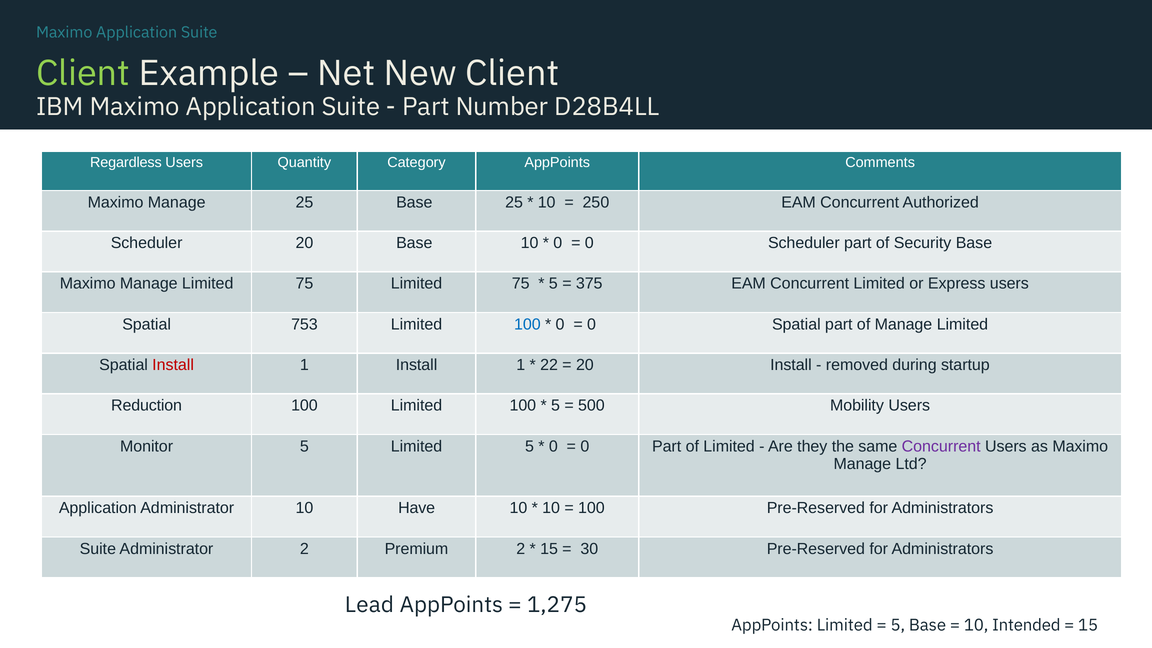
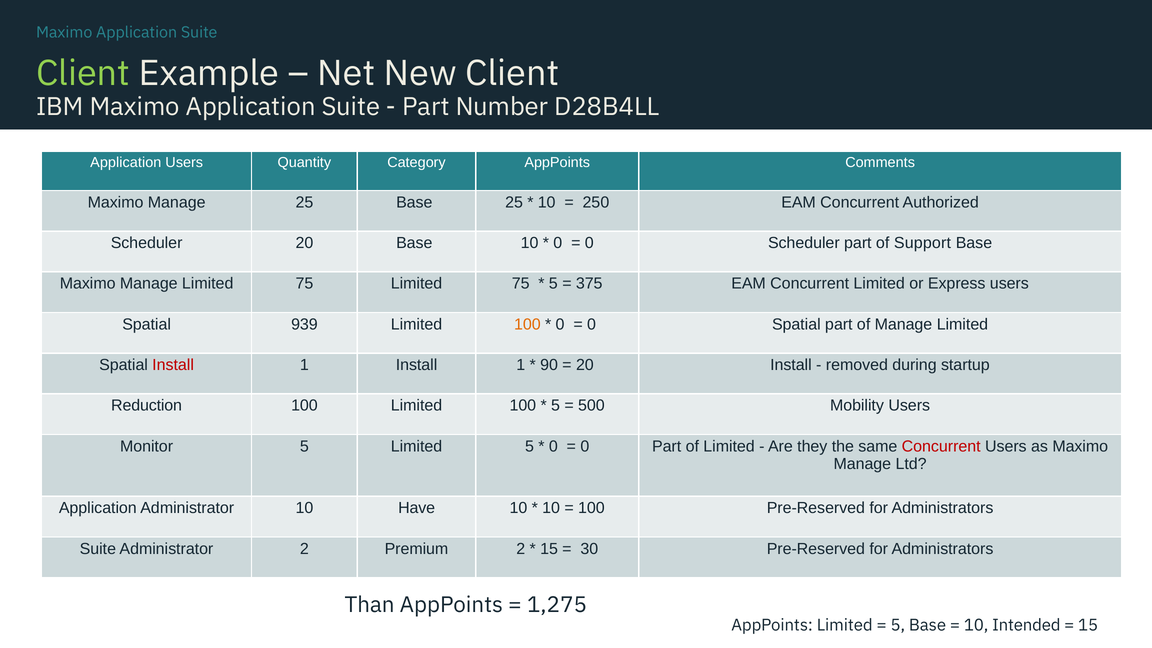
Regardless at (126, 162): Regardless -> Application
Security: Security -> Support
753: 753 -> 939
100 at (527, 324) colour: blue -> orange
22: 22 -> 90
Concurrent at (941, 446) colour: purple -> red
Lead: Lead -> Than
